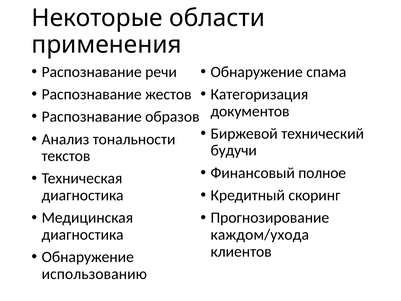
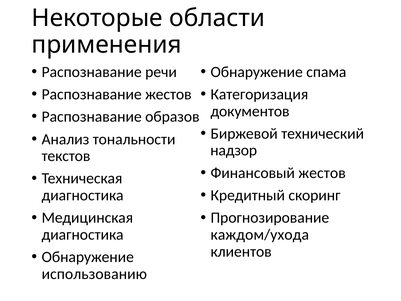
будучи: будучи -> надзор
Финансовый полное: полное -> жестов
